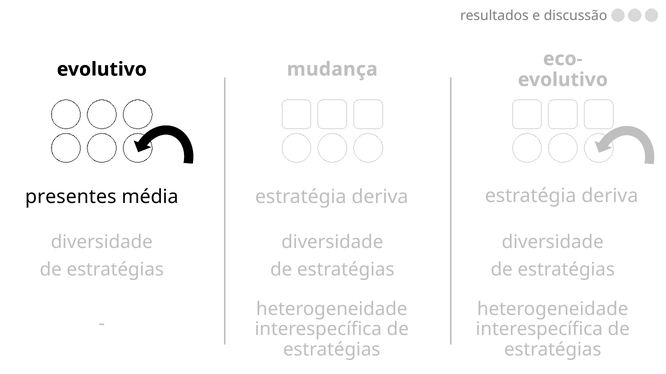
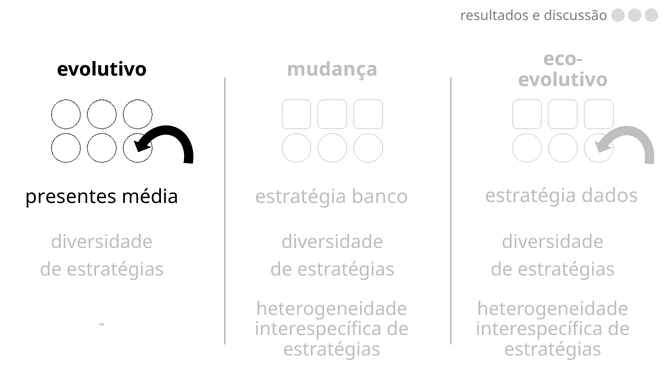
média estratégia deriva: deriva -> banco
deriva at (610, 196): deriva -> dados
